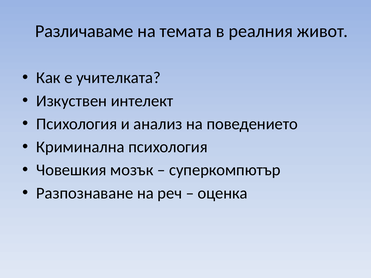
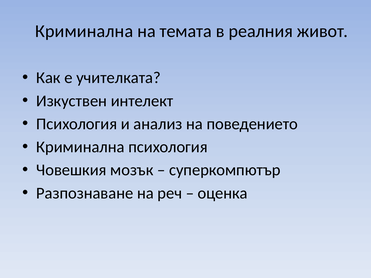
Различаваме at (84, 31): Различаваме -> Криминална
